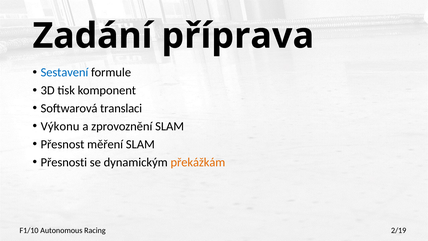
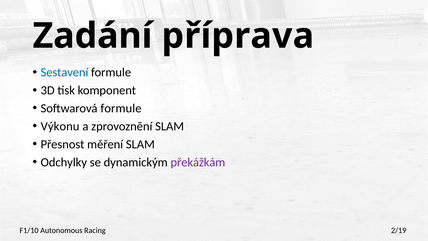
Softwarová translaci: translaci -> formule
Přesnosti: Přesnosti -> Odchylky
překážkám colour: orange -> purple
